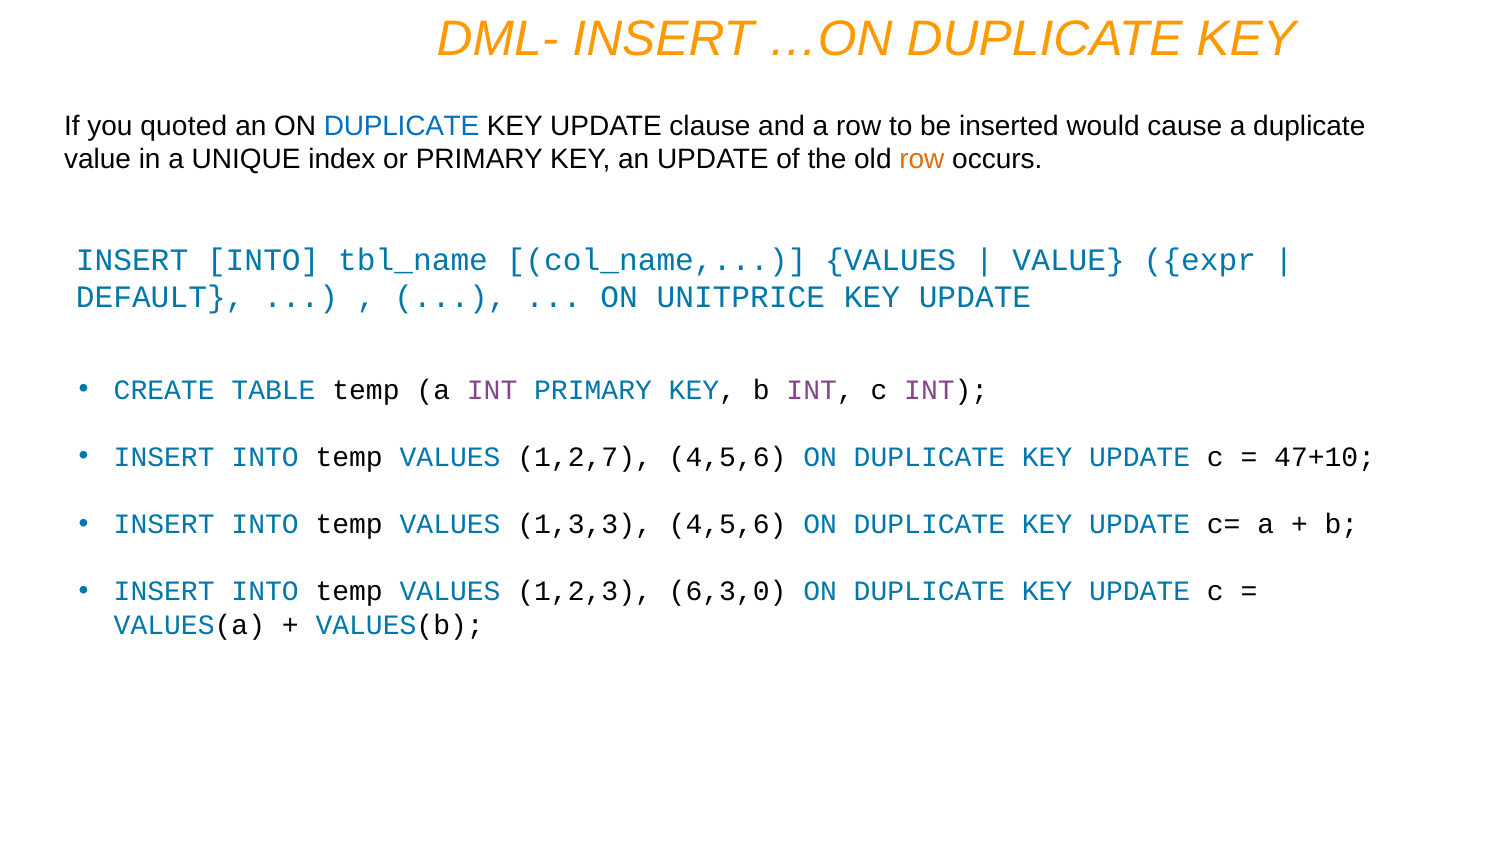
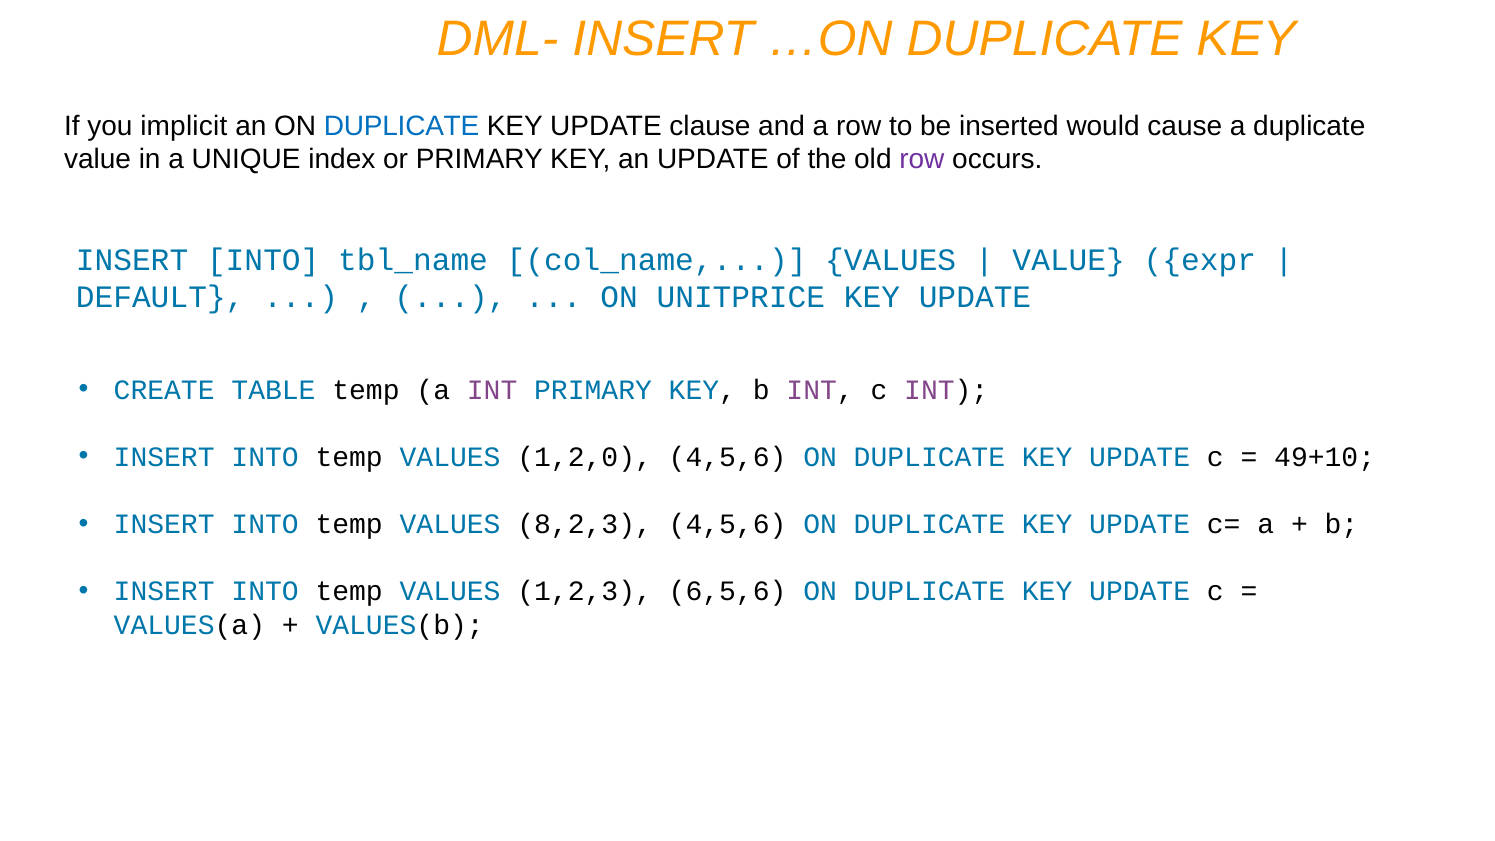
quoted: quoted -> implicit
row at (922, 160) colour: orange -> purple
1,2,7: 1,2,7 -> 1,2,0
47+10: 47+10 -> 49+10
1,3,3: 1,3,3 -> 8,2,3
6,3,0: 6,3,0 -> 6,5,6
